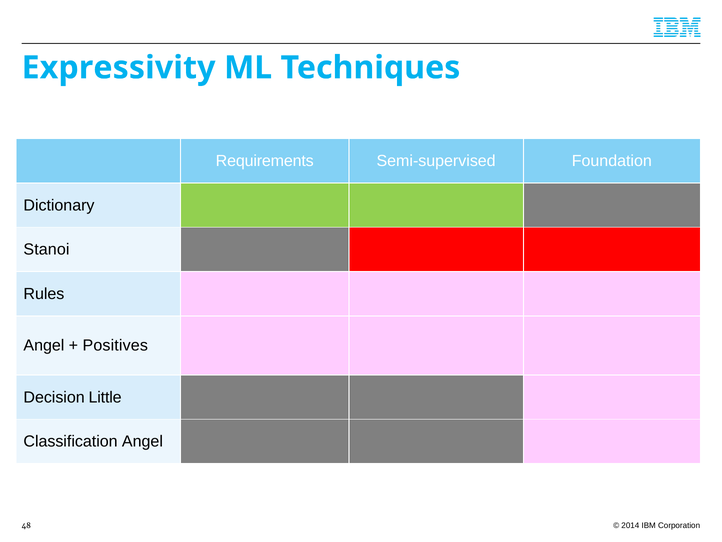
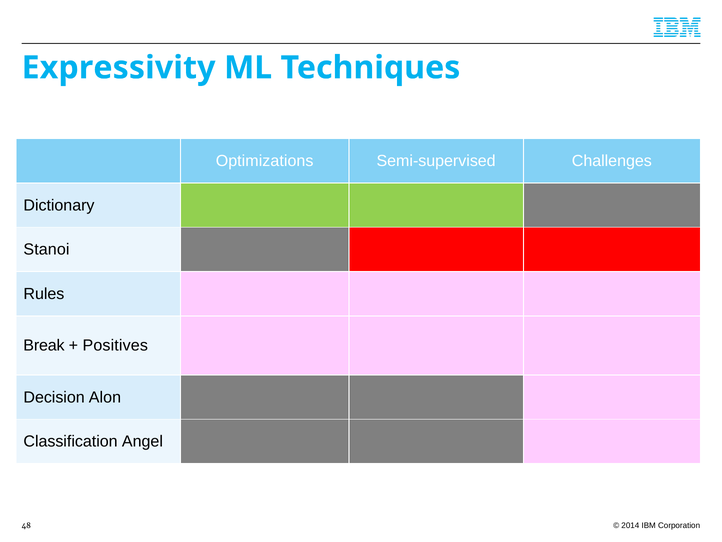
Requirements: Requirements -> Optimizations
Foundation: Foundation -> Challenges
Angel at (44, 345): Angel -> Break
Little: Little -> Alon
